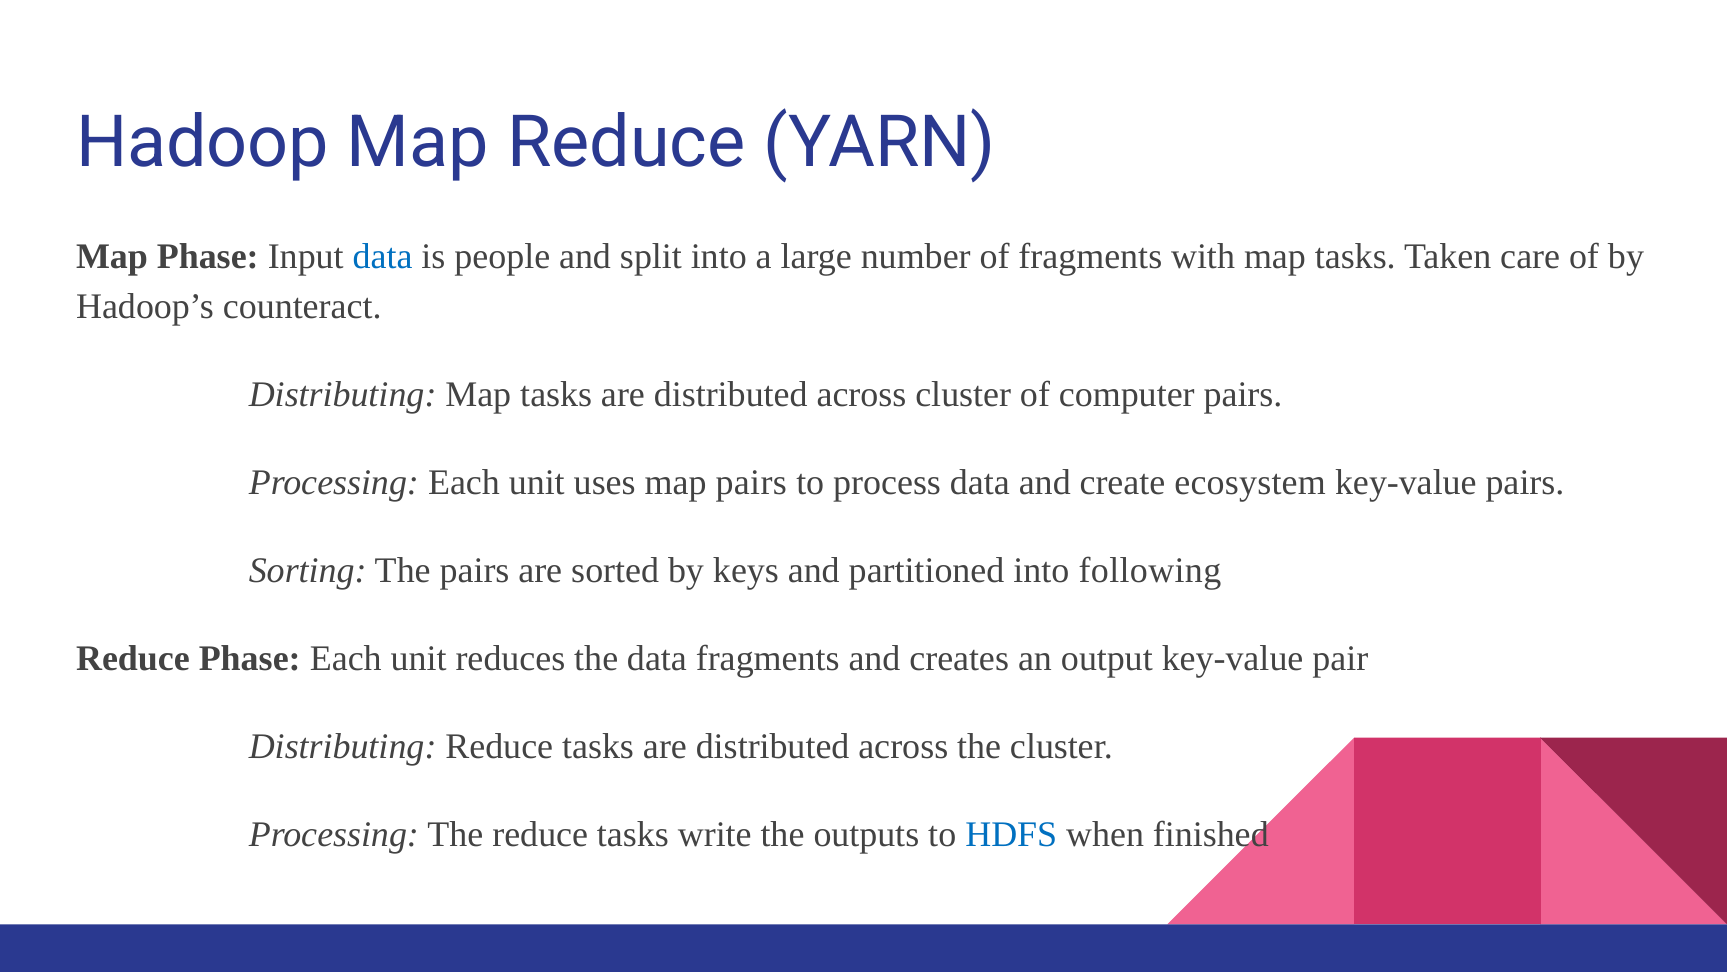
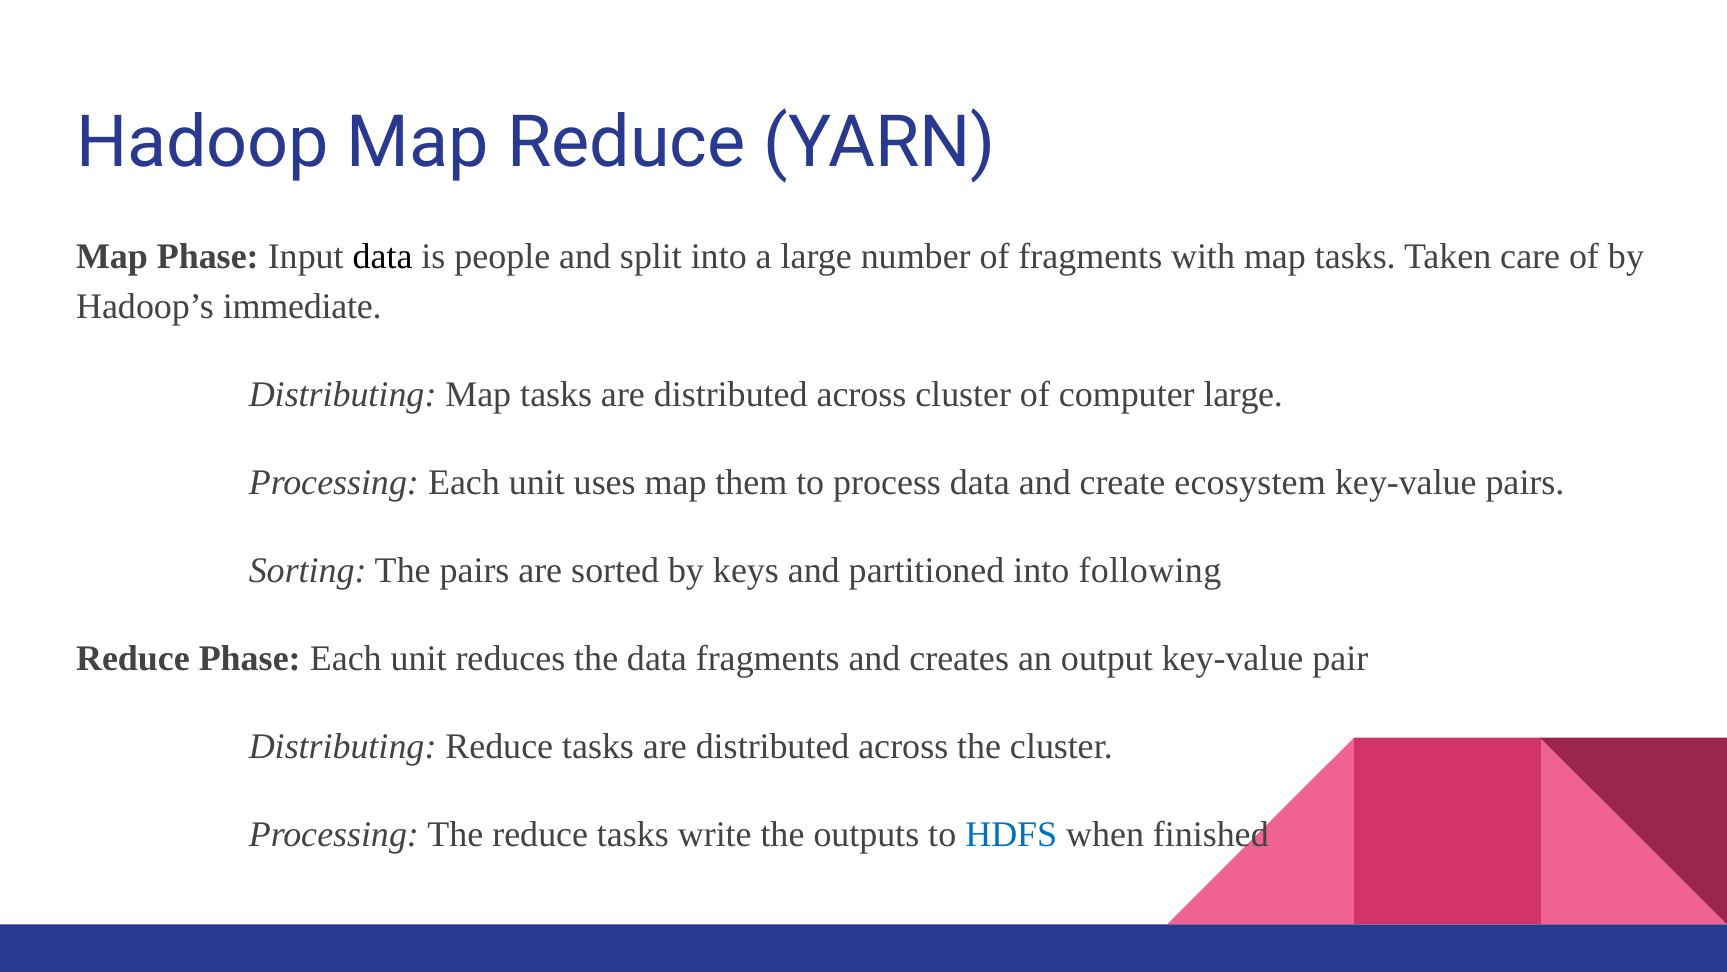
data at (383, 257) colour: blue -> black
counteract: counteract -> immediate
computer pairs: pairs -> large
map pairs: pairs -> them
